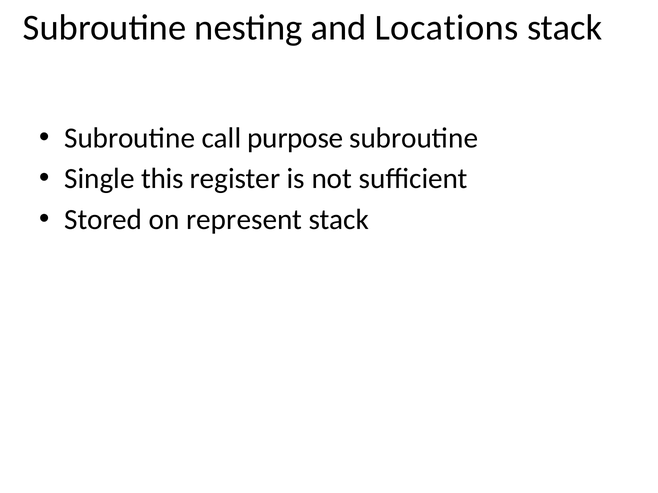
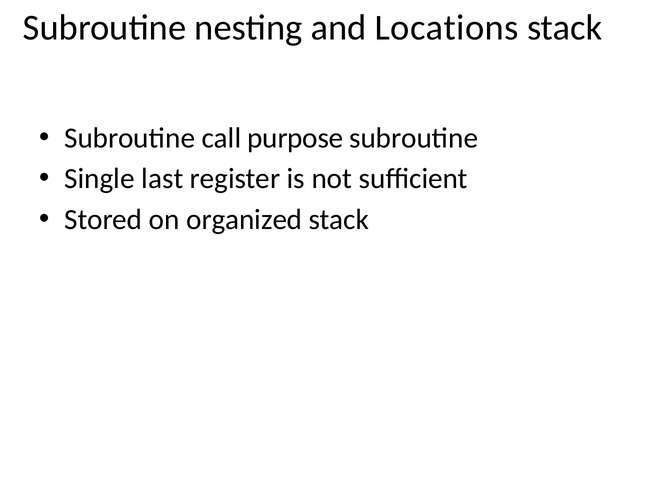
this: this -> last
represent: represent -> organized
